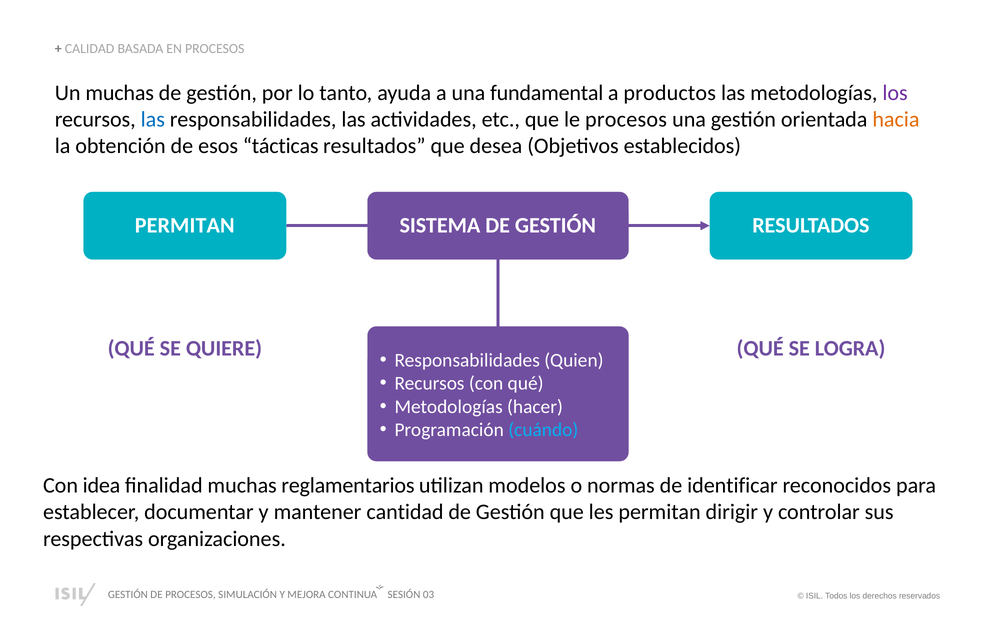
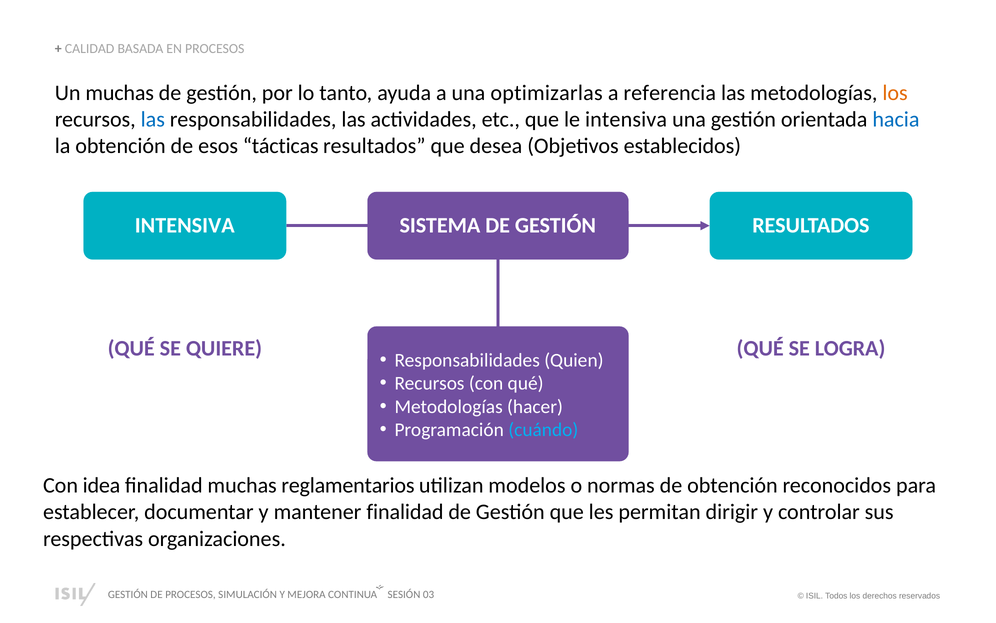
fundamental: fundamental -> optimizarlas
productos: productos -> referencia
los at (895, 93) colour: purple -> orange
le procesos: procesos -> intensiva
hacia colour: orange -> blue
PERMITAN at (185, 225): PERMITAN -> INTENSIVA
de identificar: identificar -> obtención
mantener cantidad: cantidad -> finalidad
